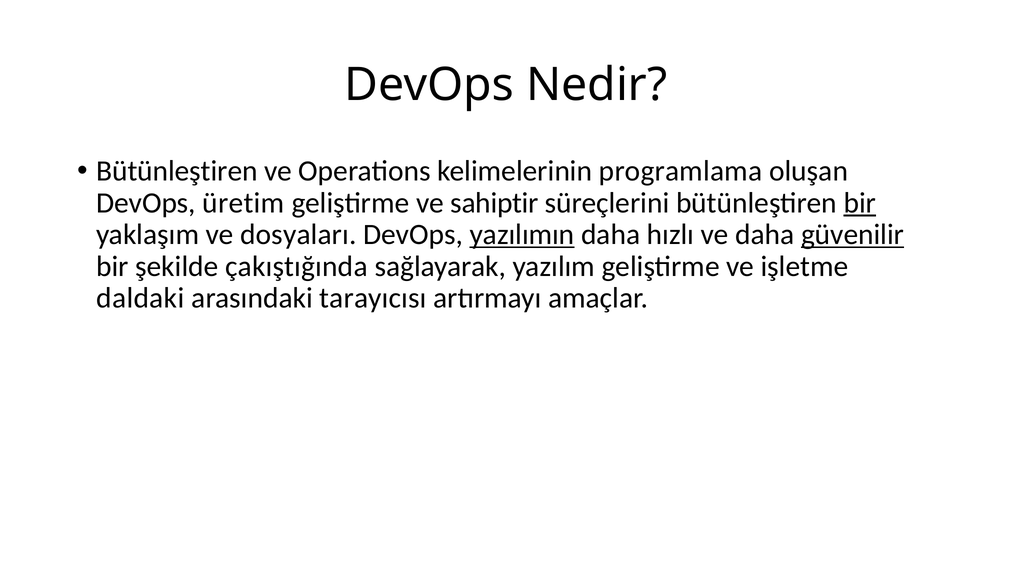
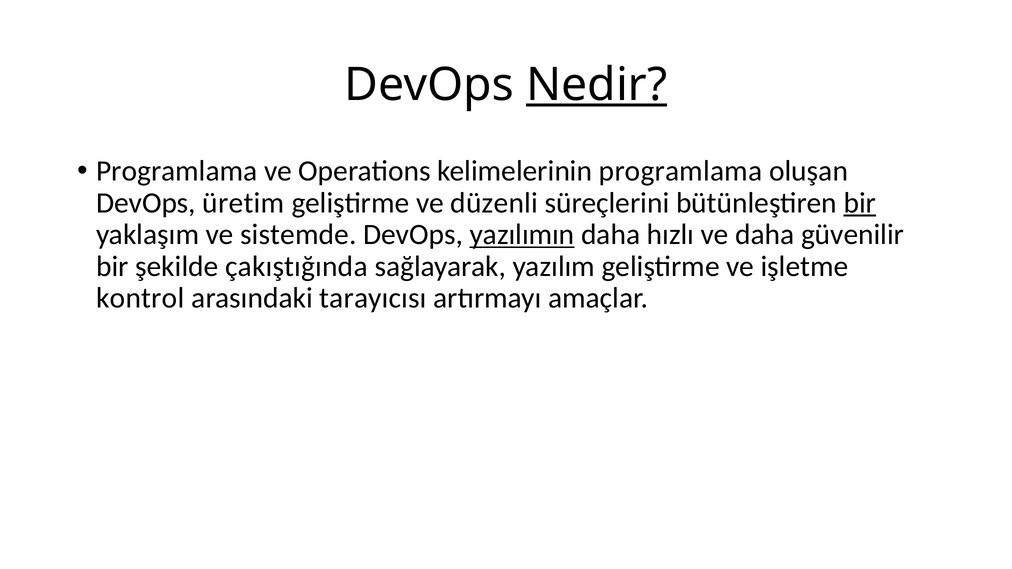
Nedir underline: none -> present
Bütünleştiren at (177, 171): Bütünleştiren -> Programlama
sahiptir: sahiptir -> düzenli
dosyaları: dosyaları -> sistemde
güvenilir underline: present -> none
daldaki: daldaki -> kontrol
